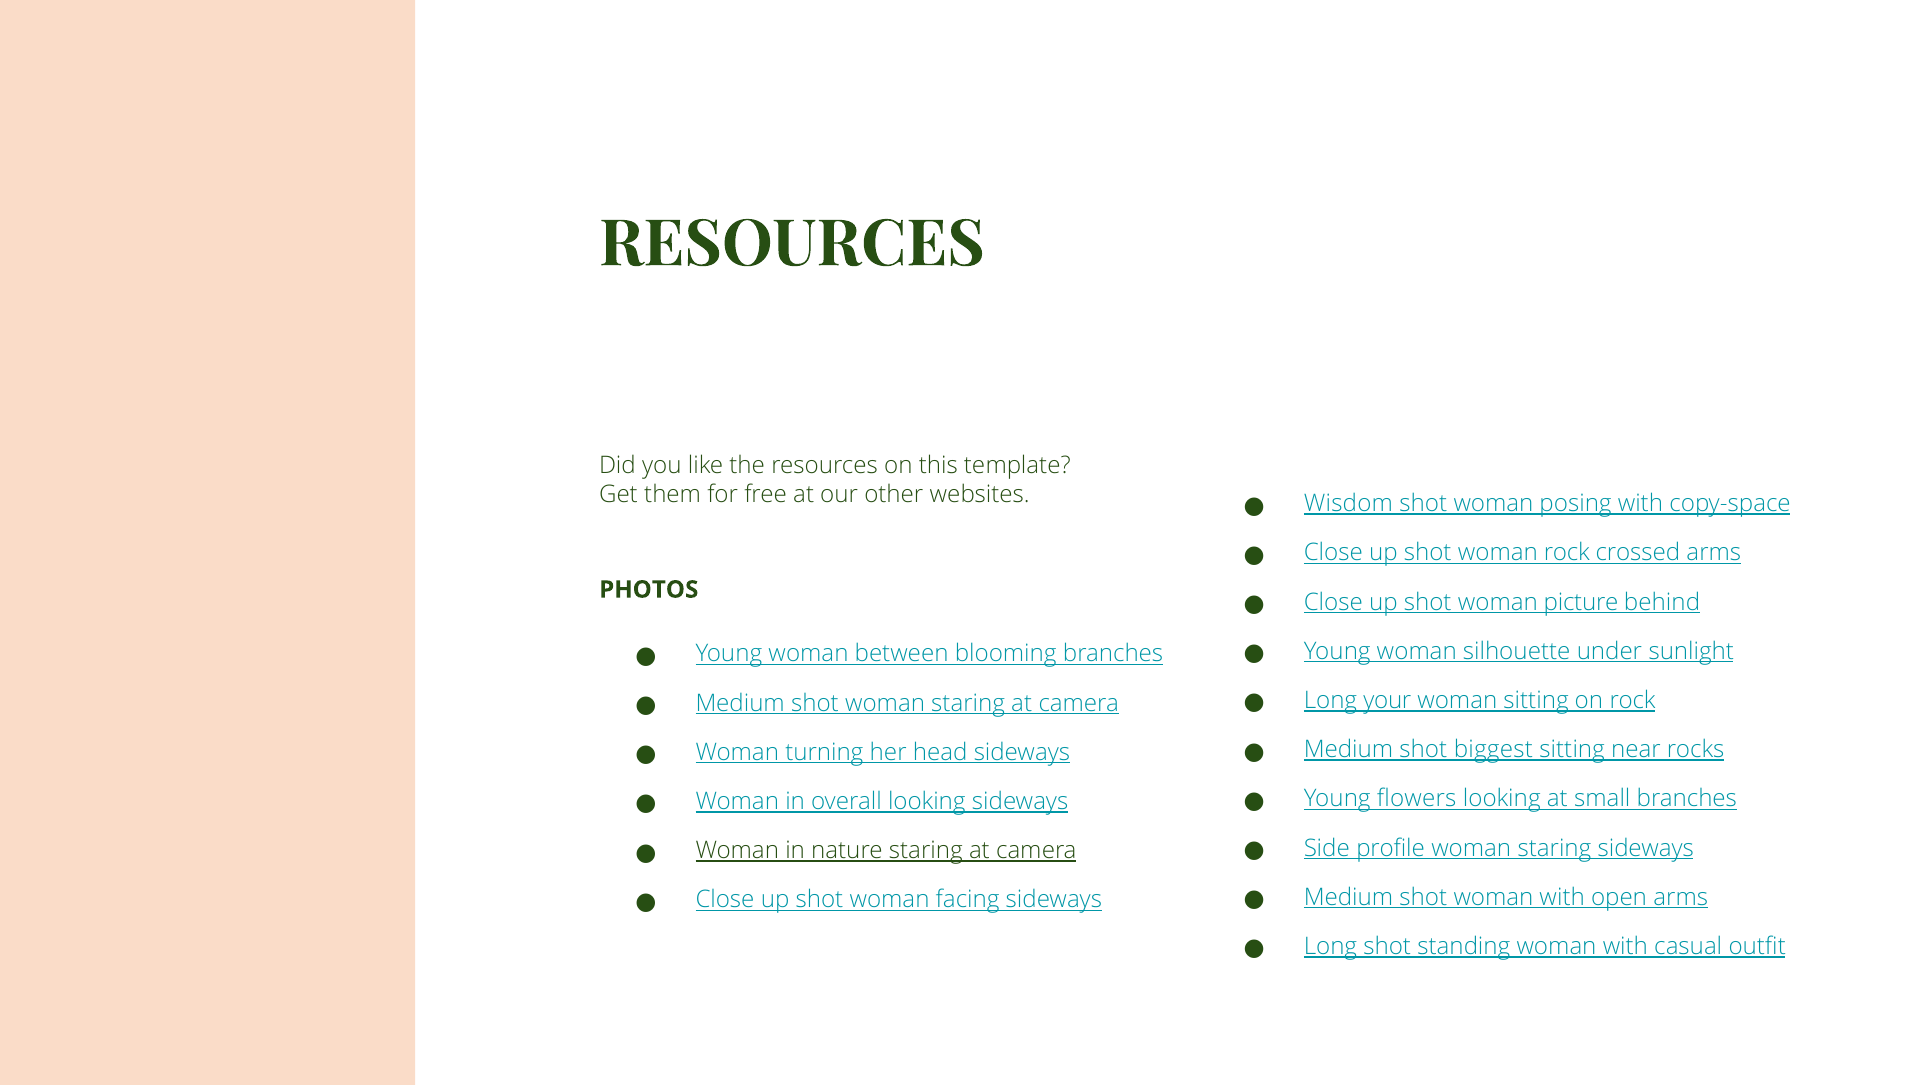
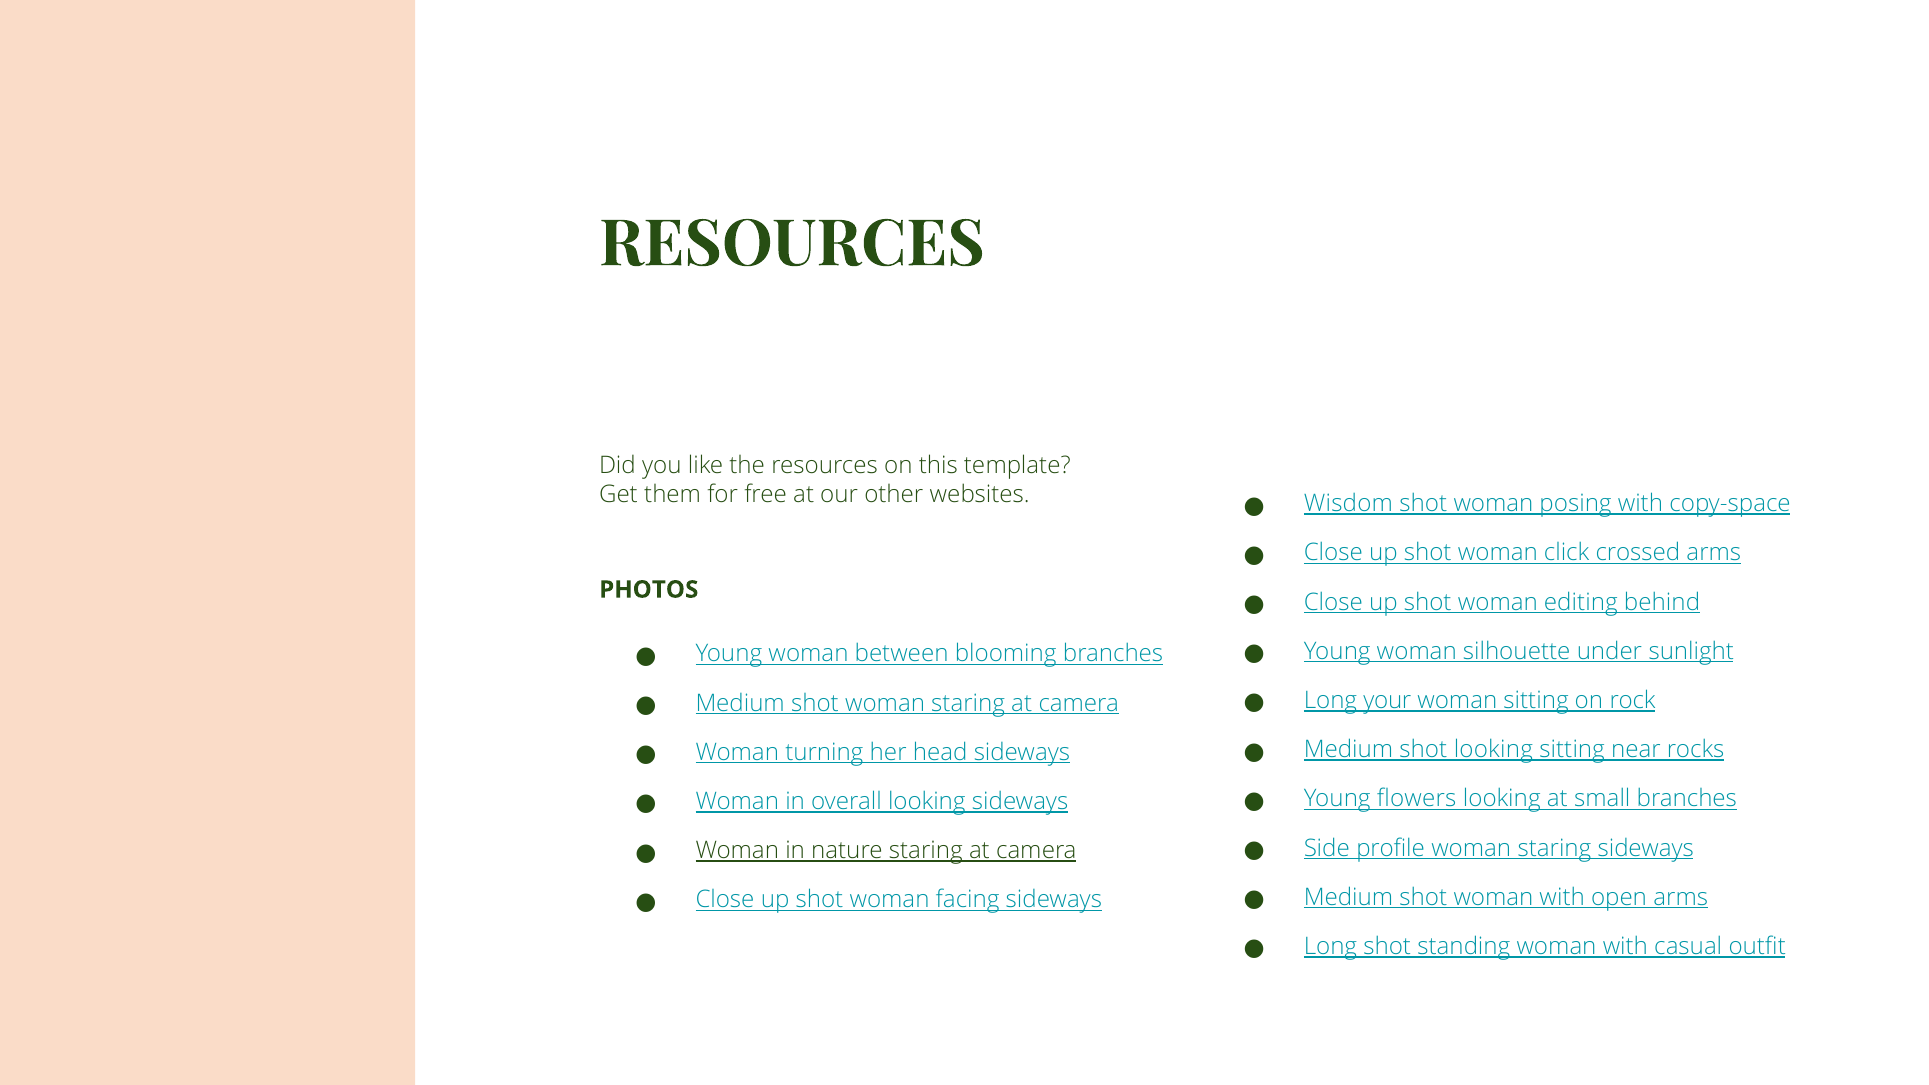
woman rock: rock -> click
picture: picture -> editing
shot biggest: biggest -> looking
